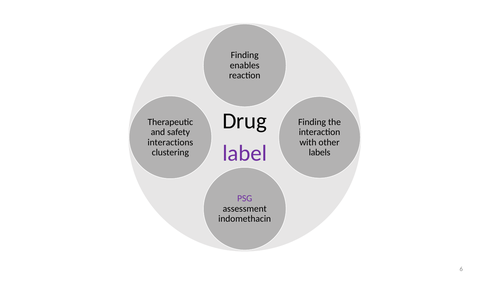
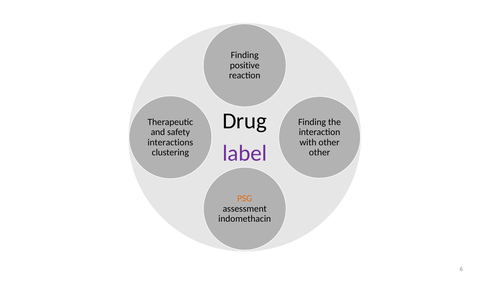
enables: enables -> positive
labels at (320, 152): labels -> other
PSG colour: purple -> orange
